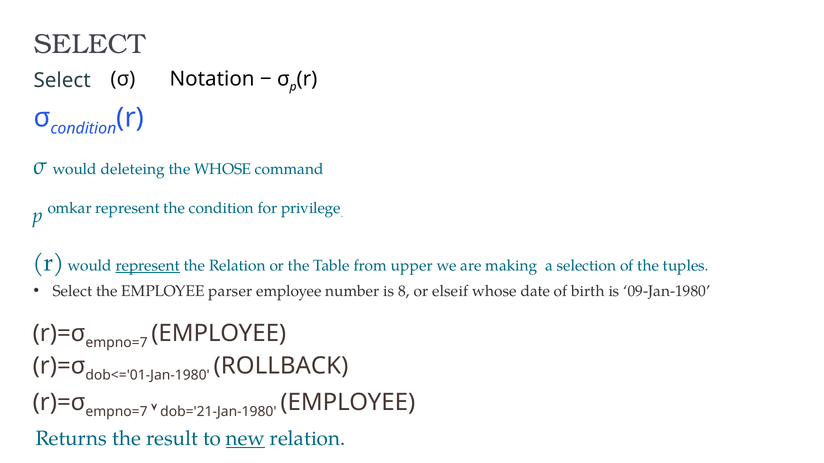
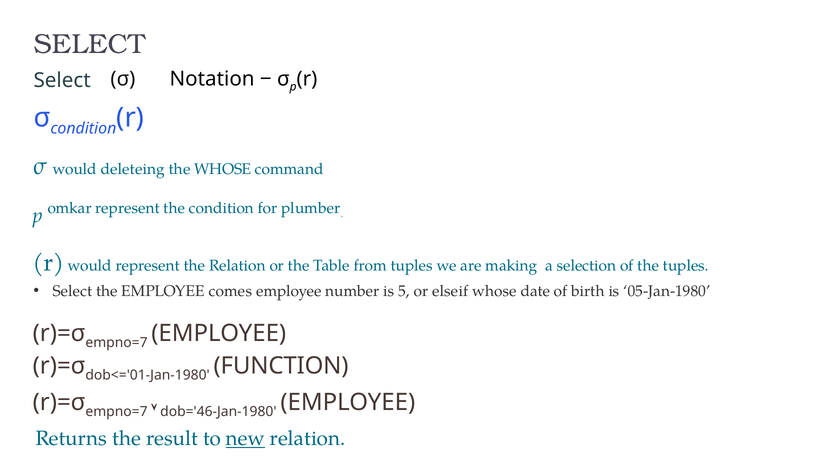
privilege: privilege -> plumber
represent at (148, 266) underline: present -> none
from upper: upper -> tuples
parser: parser -> comes
8: 8 -> 5
09-Jan-1980: 09-Jan-1980 -> 05-Jan-1980
ROLLBACK: ROLLBACK -> FUNCTION
dob='21-Jan-1980: dob='21-Jan-1980 -> dob='46-Jan-1980
